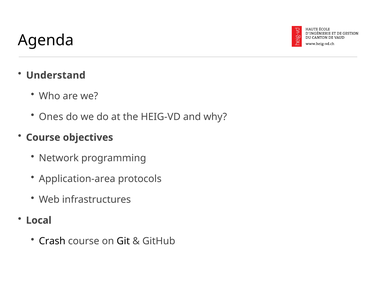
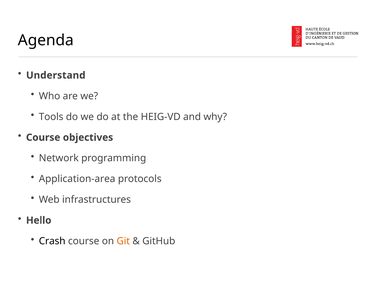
Ones: Ones -> Tools
Local: Local -> Hello
Git colour: black -> orange
